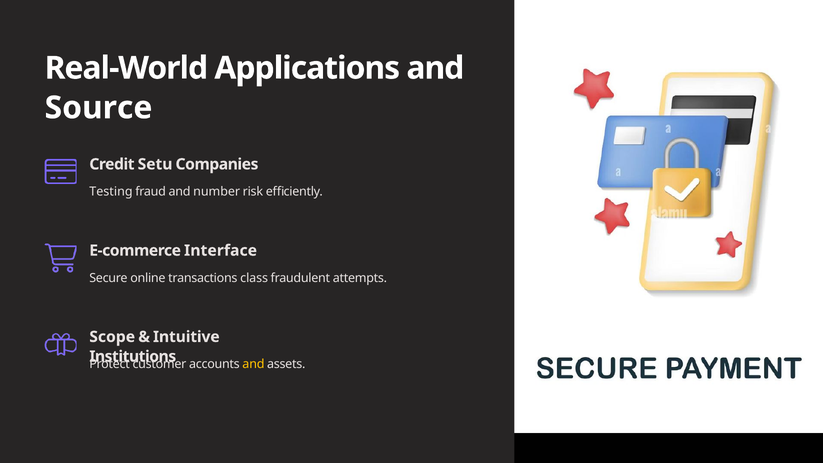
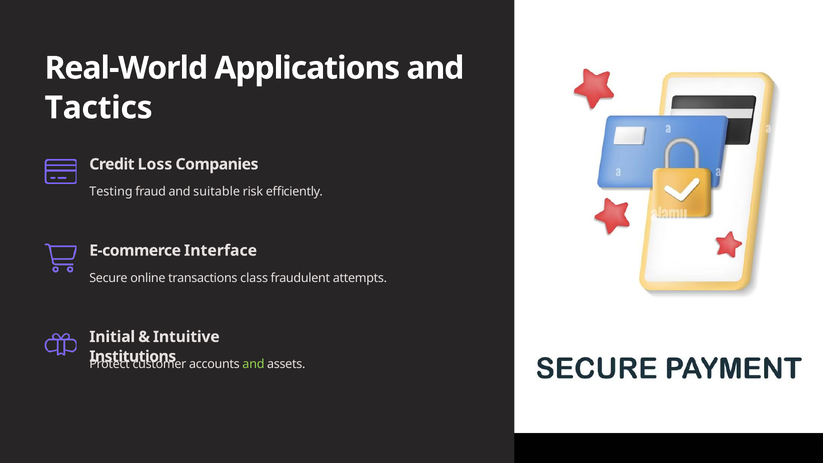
Source: Source -> Tactics
Setu: Setu -> Loss
number: number -> suitable
Scope: Scope -> Initial
and at (253, 364) colour: yellow -> light green
